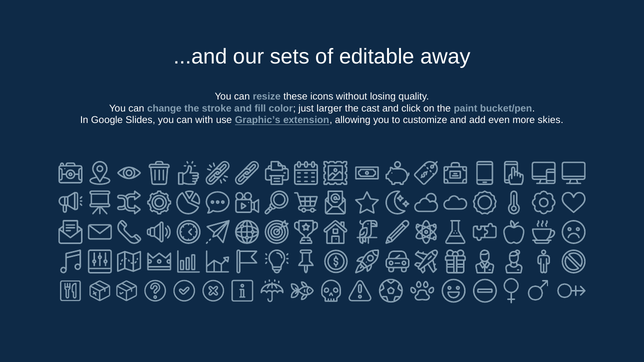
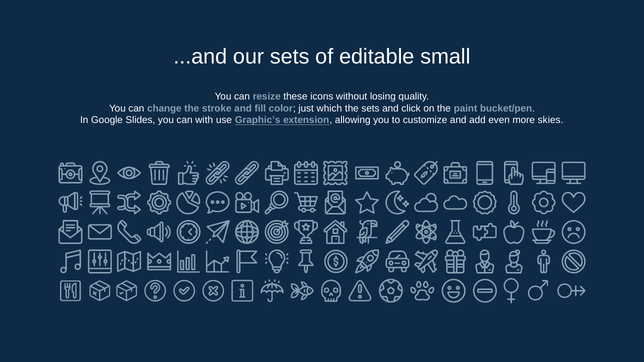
away: away -> small
larger: larger -> which
the cast: cast -> sets
